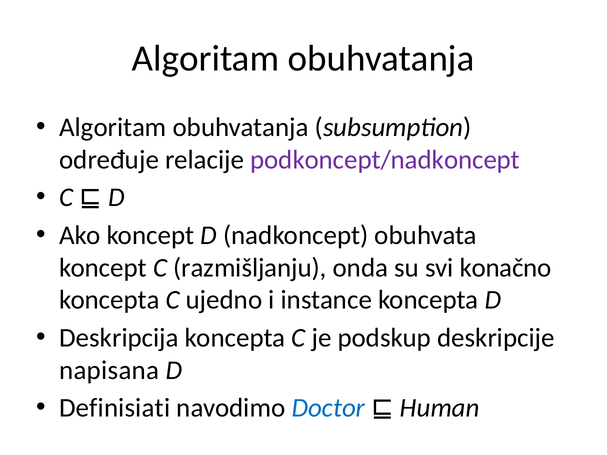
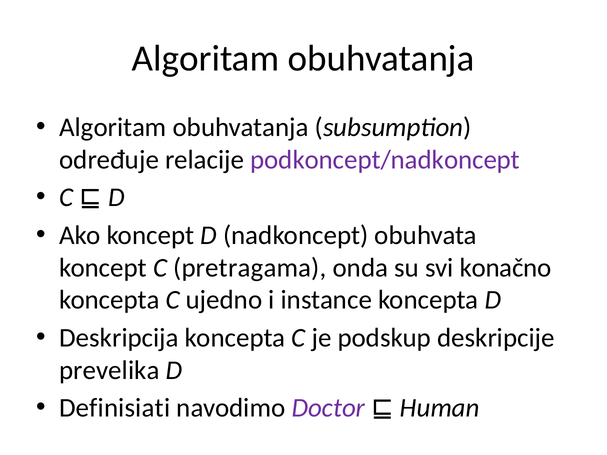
razmišljanju: razmišljanju -> pretragama
napisana: napisana -> prevelika
Doctor colour: blue -> purple
